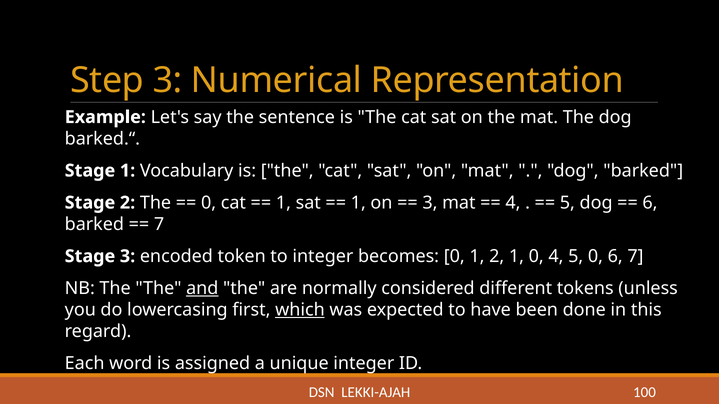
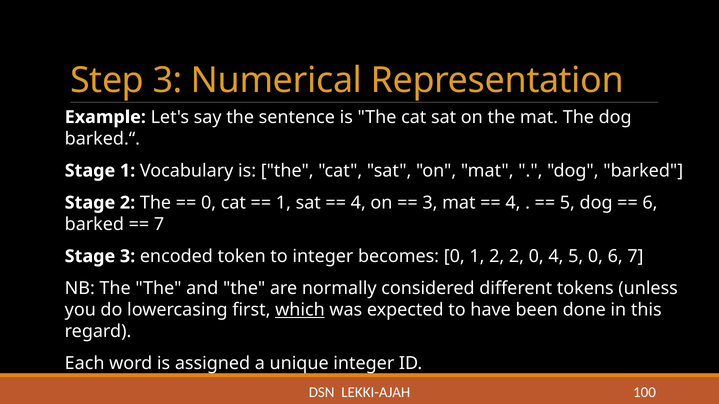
1 at (358, 203): 1 -> 4
2 1: 1 -> 2
and underline: present -> none
